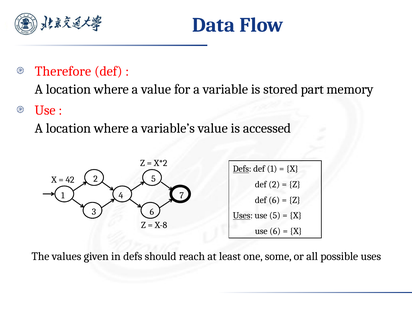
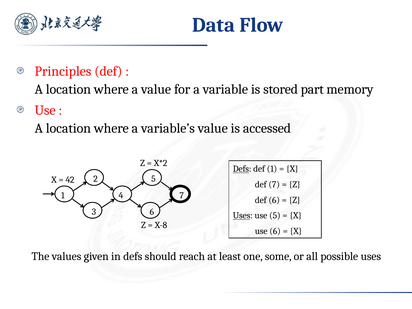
Therefore: Therefore -> Principles
def 2: 2 -> 7
